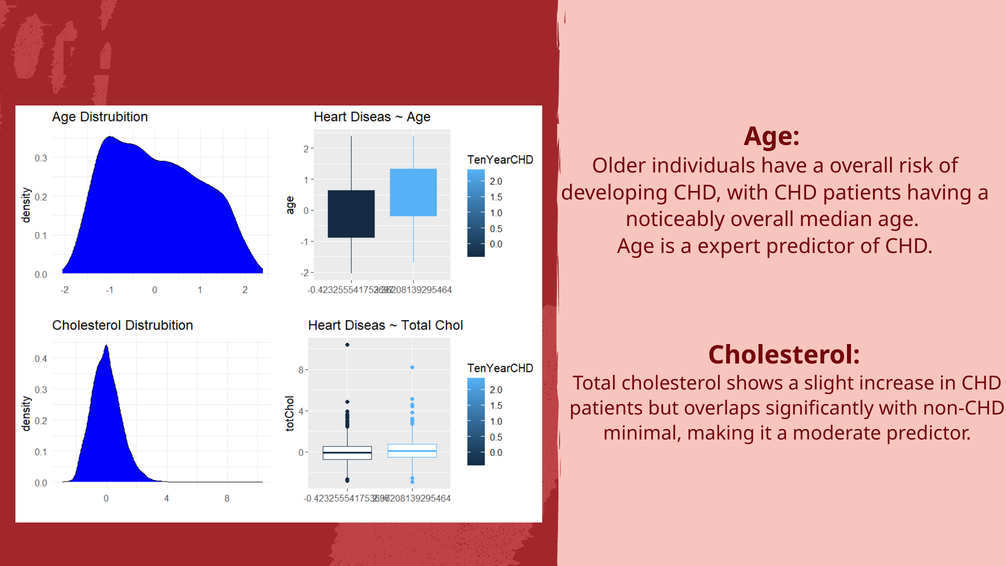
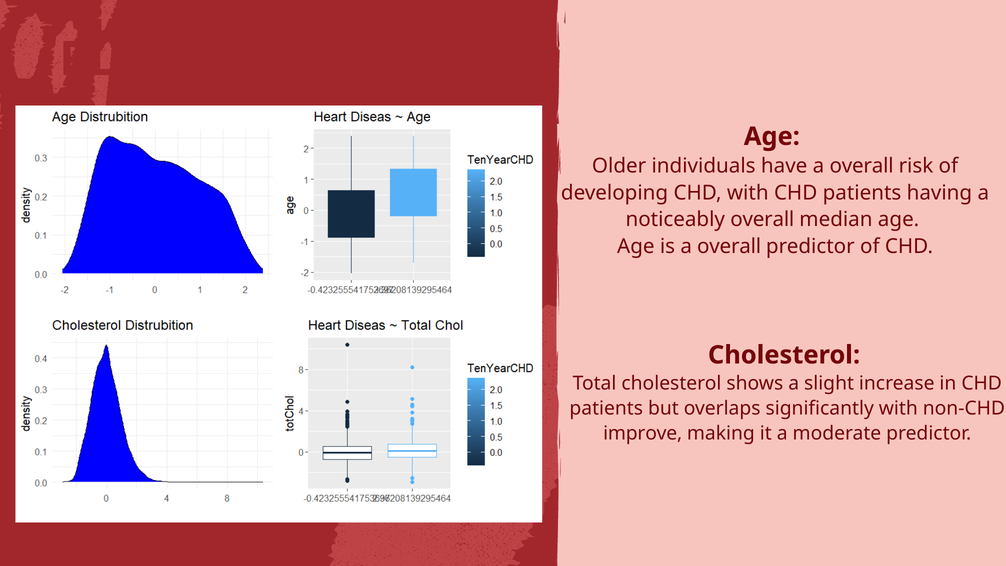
is a expert: expert -> overall
minimal: minimal -> improve
